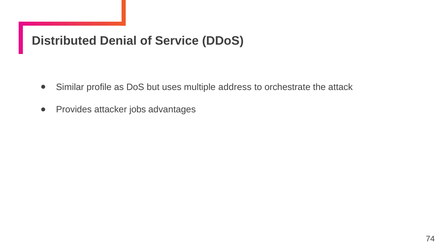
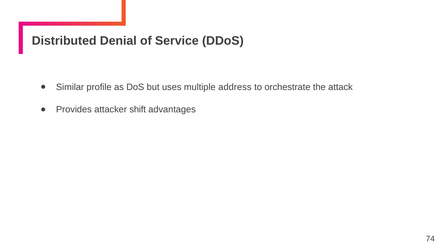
jobs: jobs -> shift
